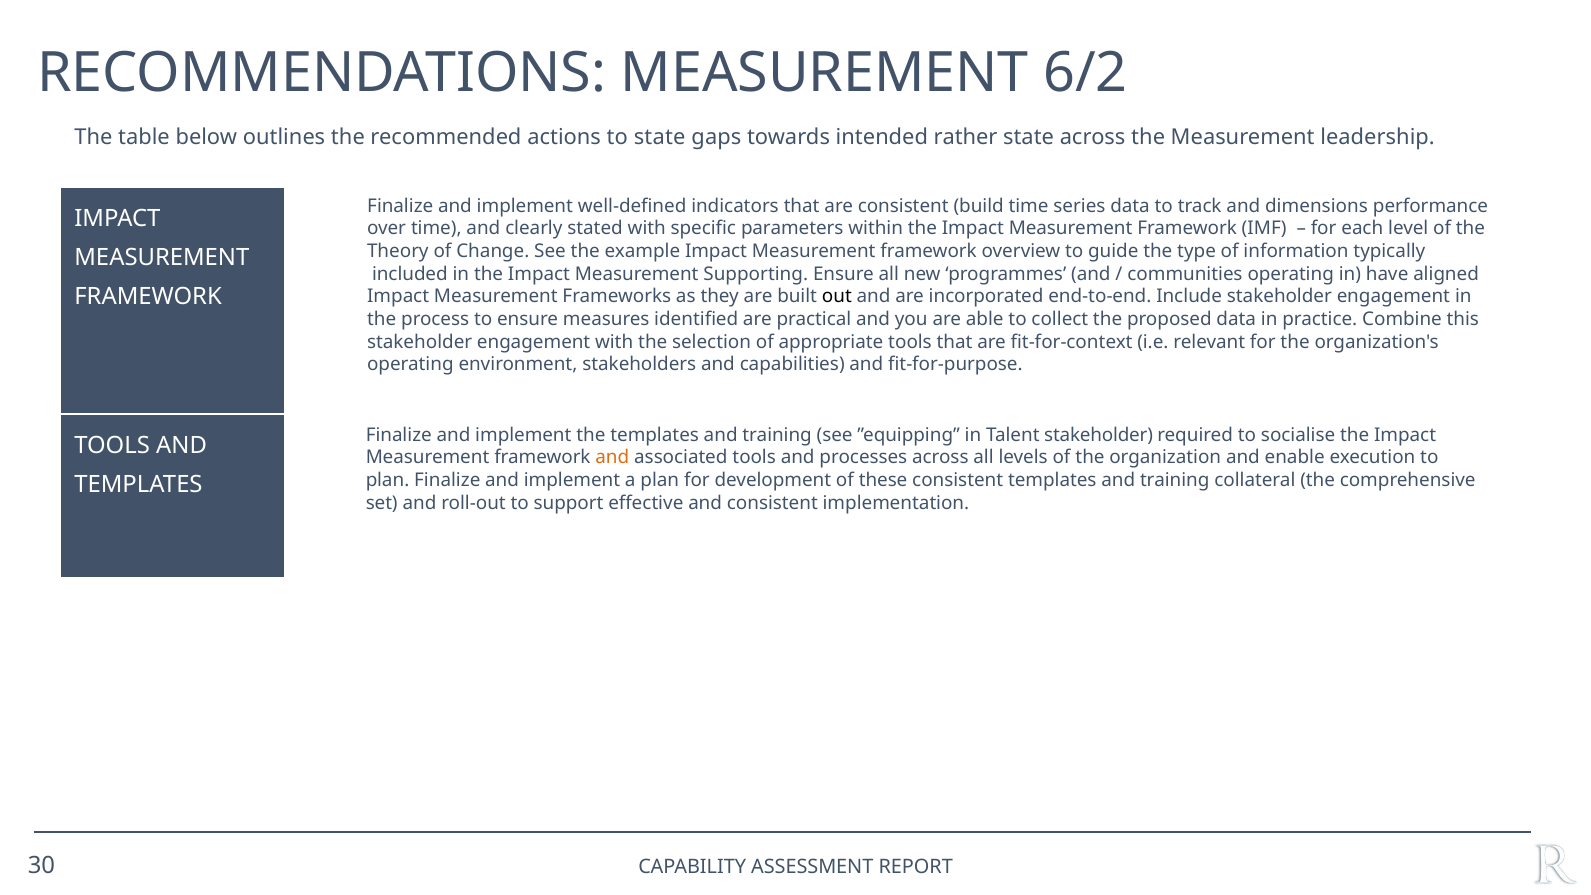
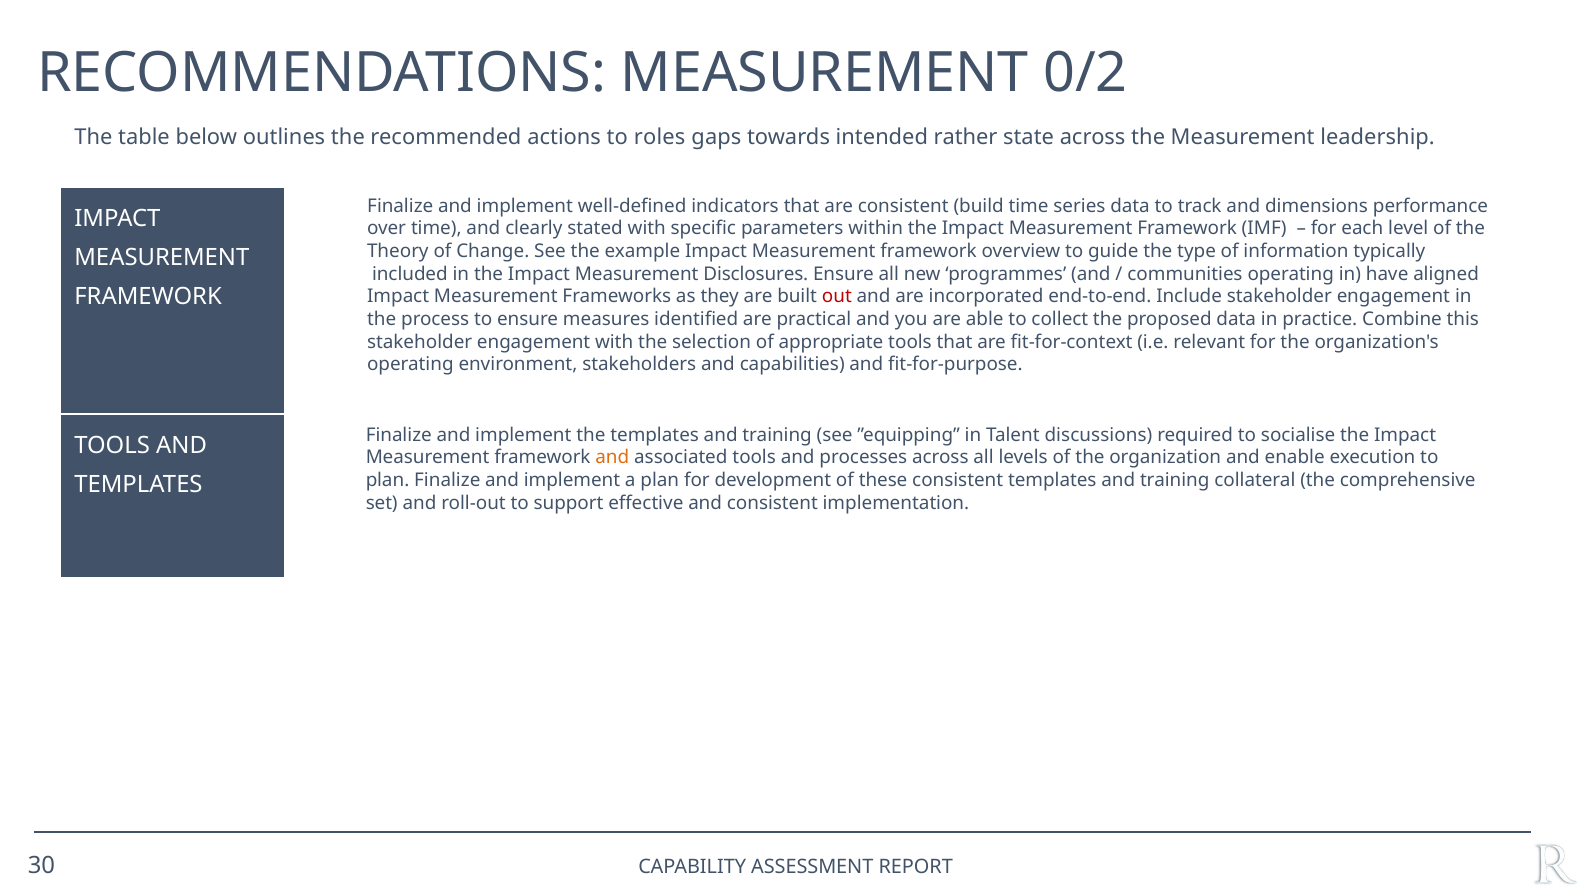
6/2: 6/2 -> 0/2
to state: state -> roles
Supporting: Supporting -> Disclosures
out colour: black -> red
Talent stakeholder: stakeholder -> discussions
